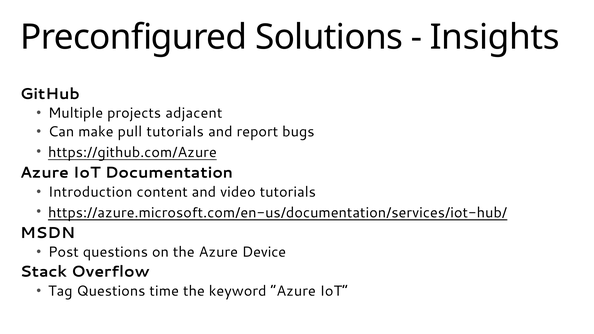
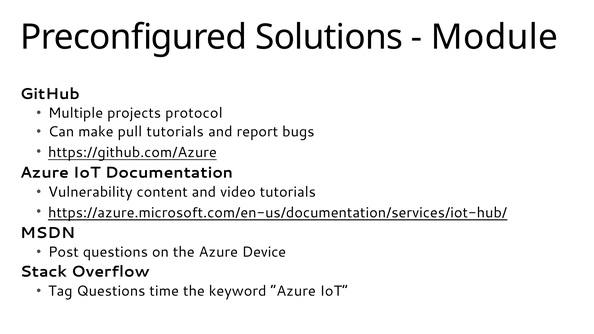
Insights: Insights -> Module
adjacent: adjacent -> protocol
Introduction: Introduction -> Vulnerability
